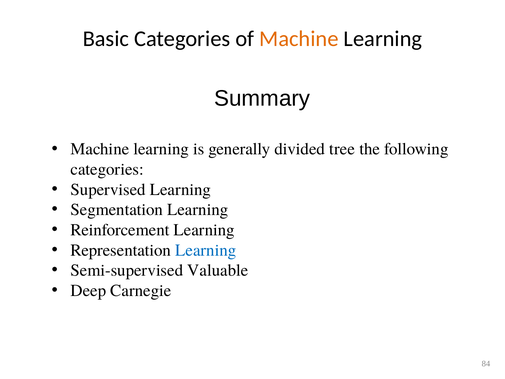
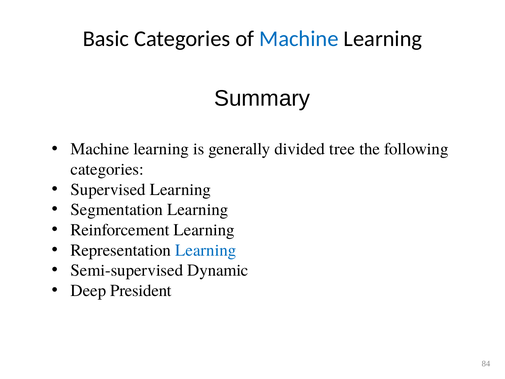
Machine at (299, 39) colour: orange -> blue
Valuable: Valuable -> Dynamic
Carnegie: Carnegie -> President
